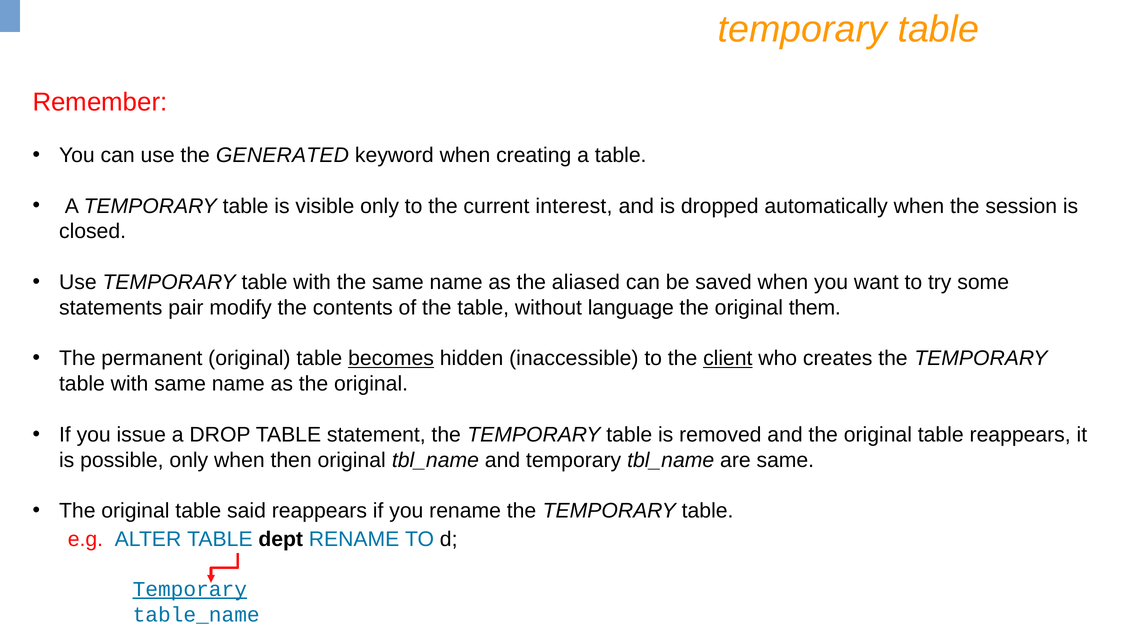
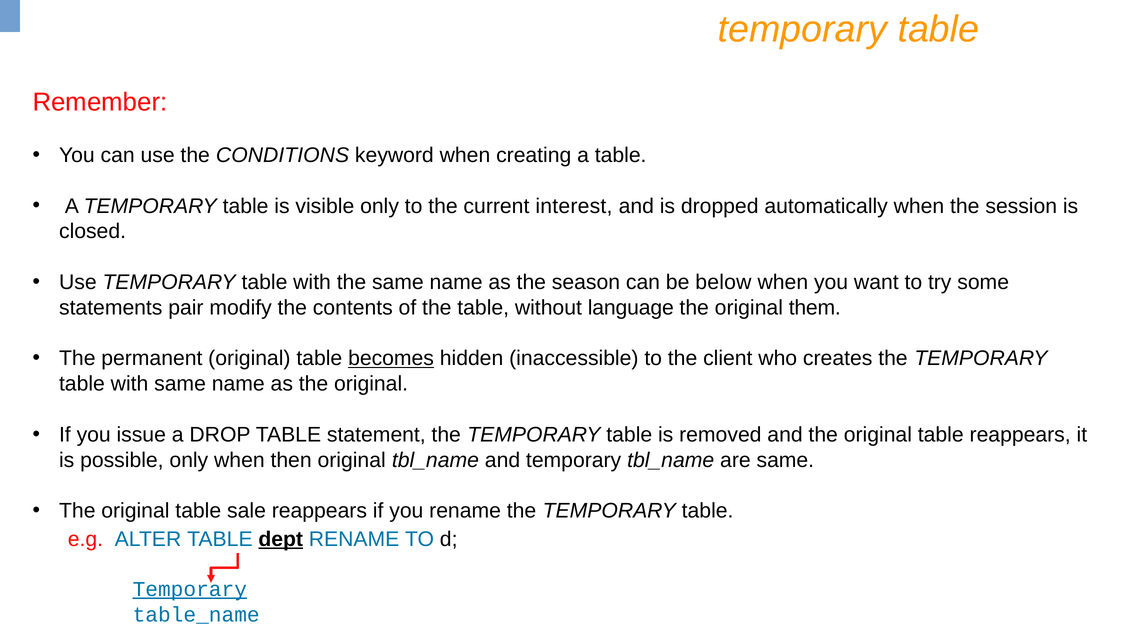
GENERATED: GENERATED -> CONDITIONS
aliased: aliased -> season
saved: saved -> below
client underline: present -> none
said: said -> sale
dept underline: none -> present
